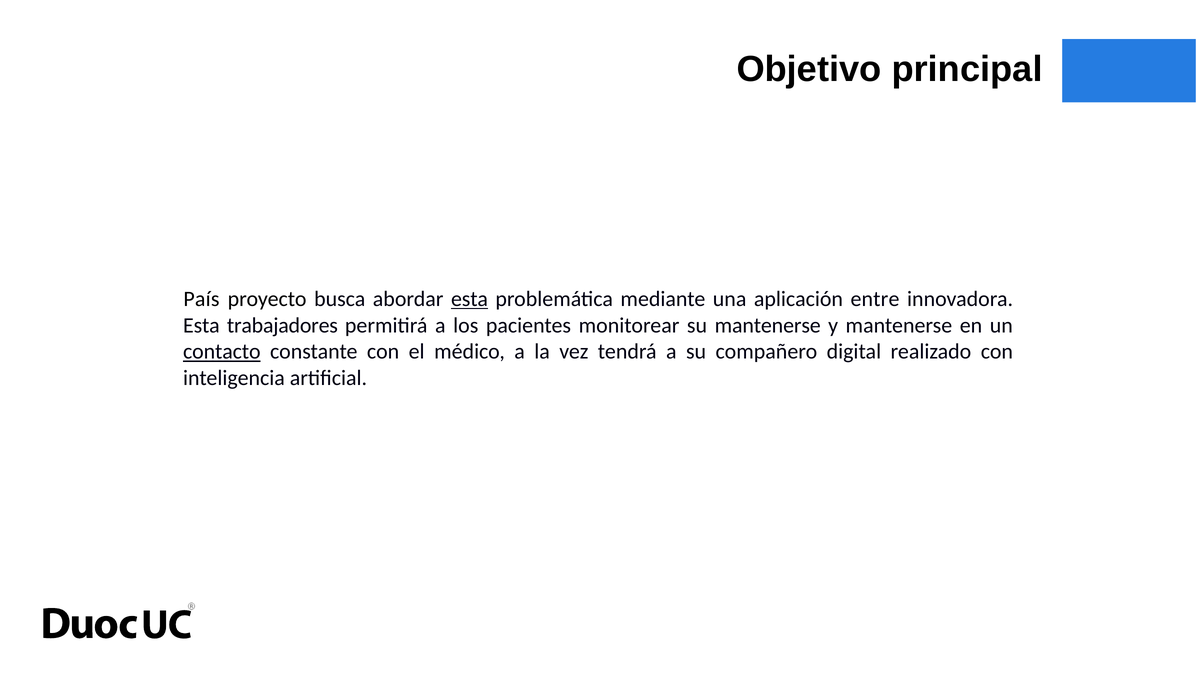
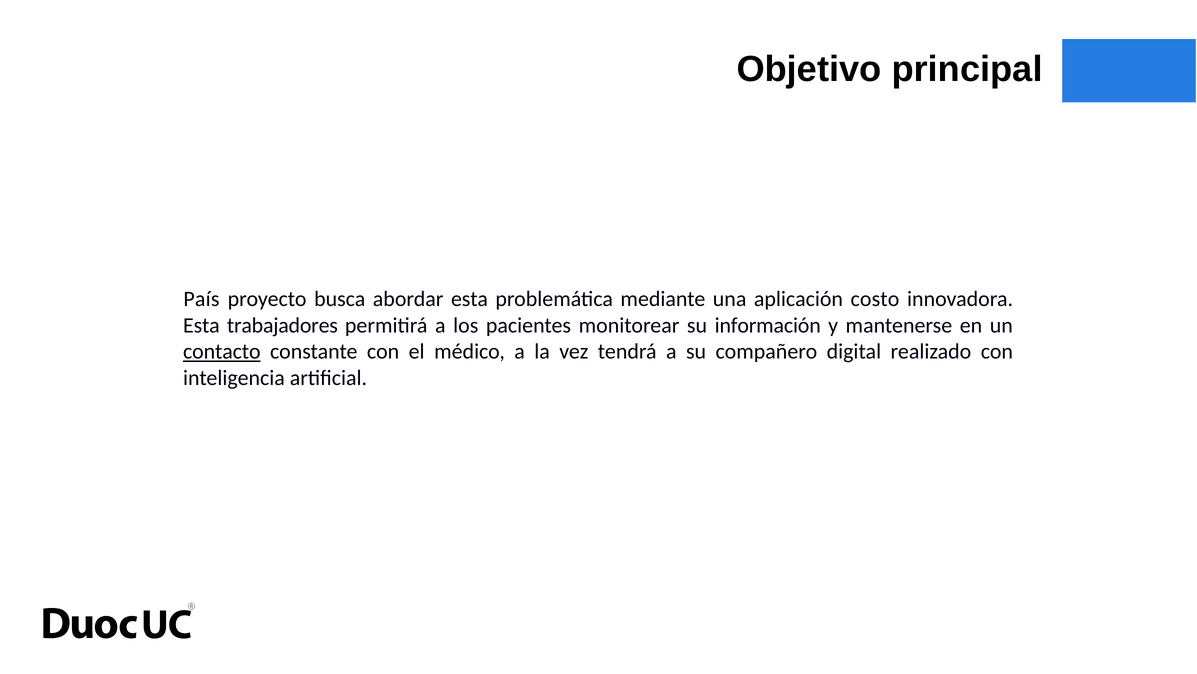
esta at (470, 299) underline: present -> none
entre: entre -> costo
su mantenerse: mantenerse -> información
